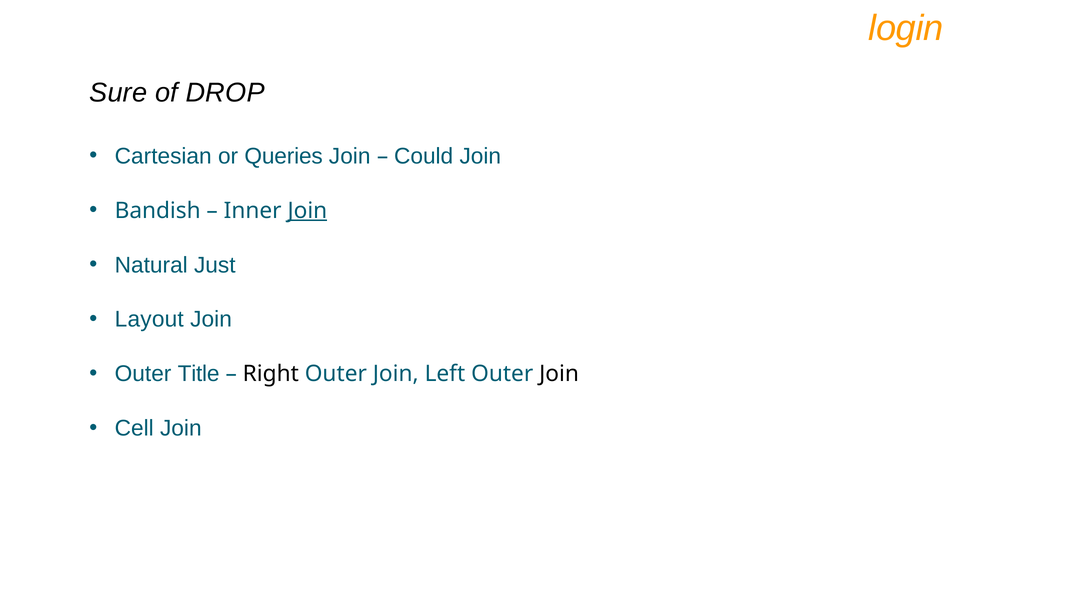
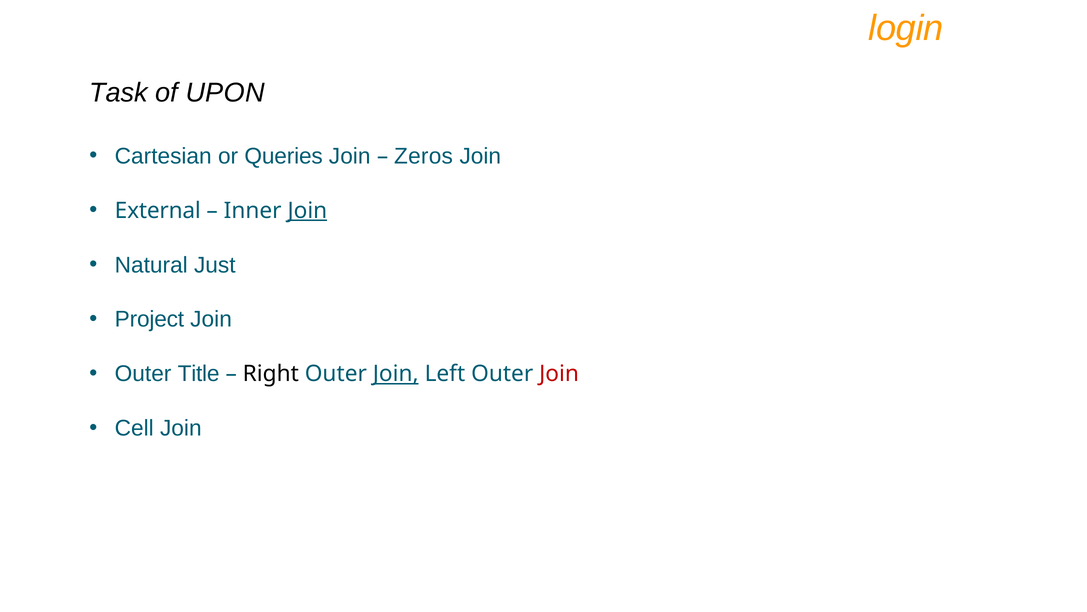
Sure: Sure -> Task
DROP: DROP -> UPON
Could: Could -> Zeros
Bandish: Bandish -> External
Layout: Layout -> Project
Join at (396, 374) underline: none -> present
Join at (559, 374) colour: black -> red
